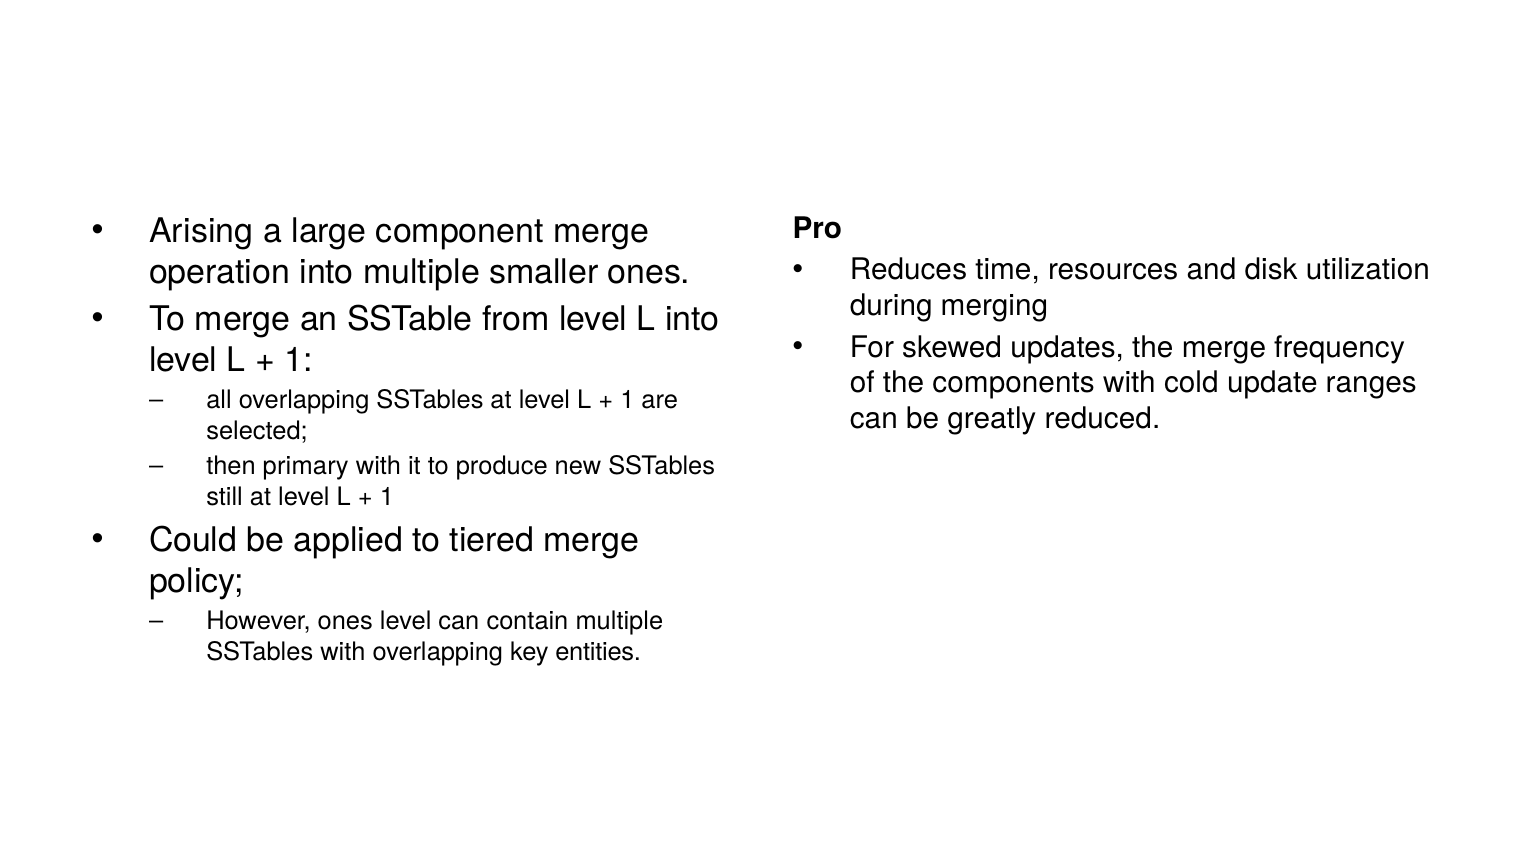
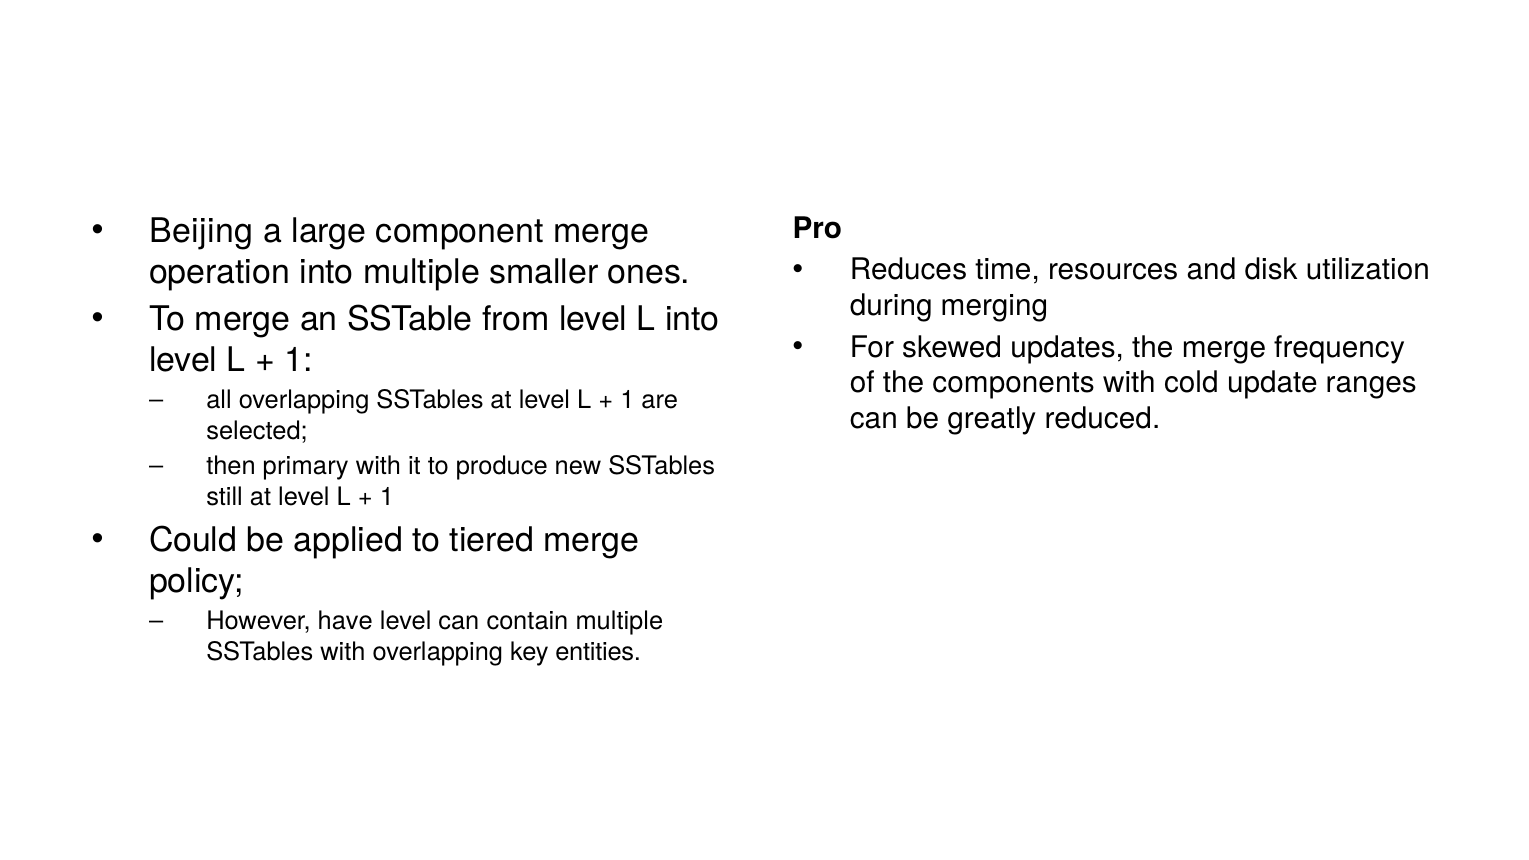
Arising: Arising -> Beijing
However ones: ones -> have
